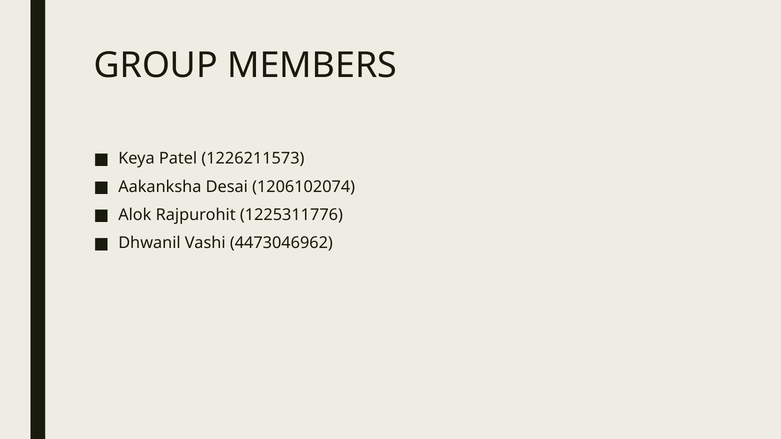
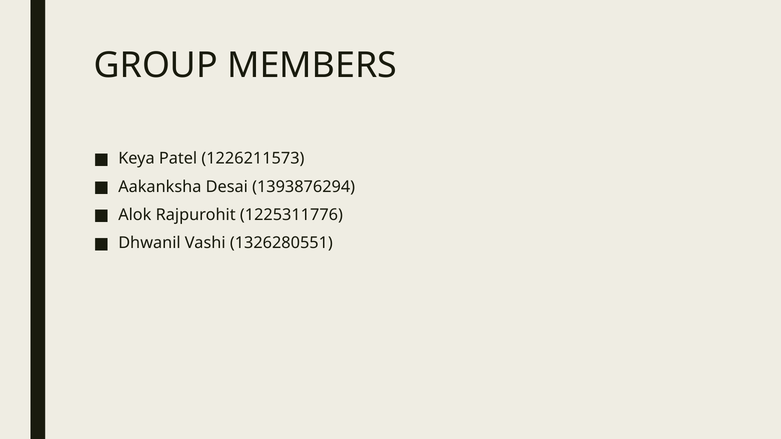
1206102074: 1206102074 -> 1393876294
4473046962: 4473046962 -> 1326280551
